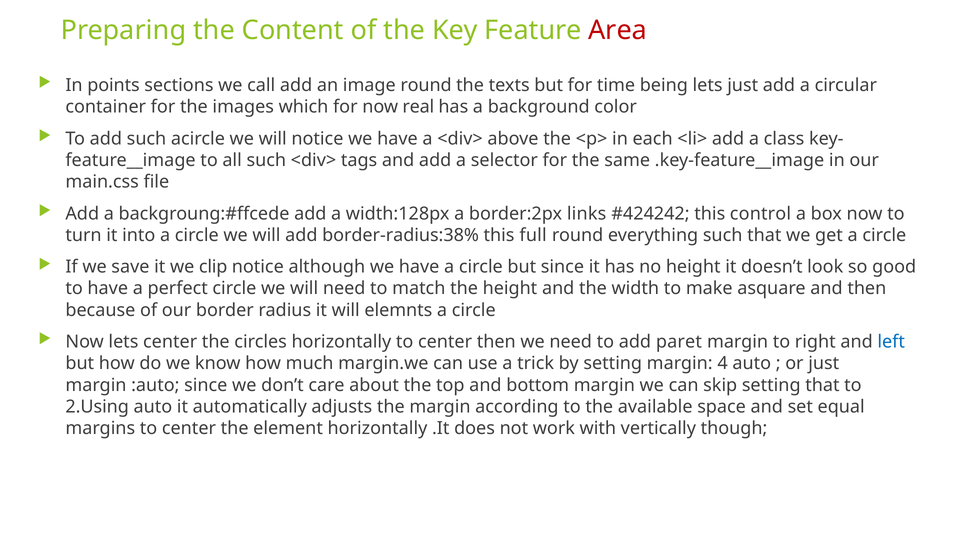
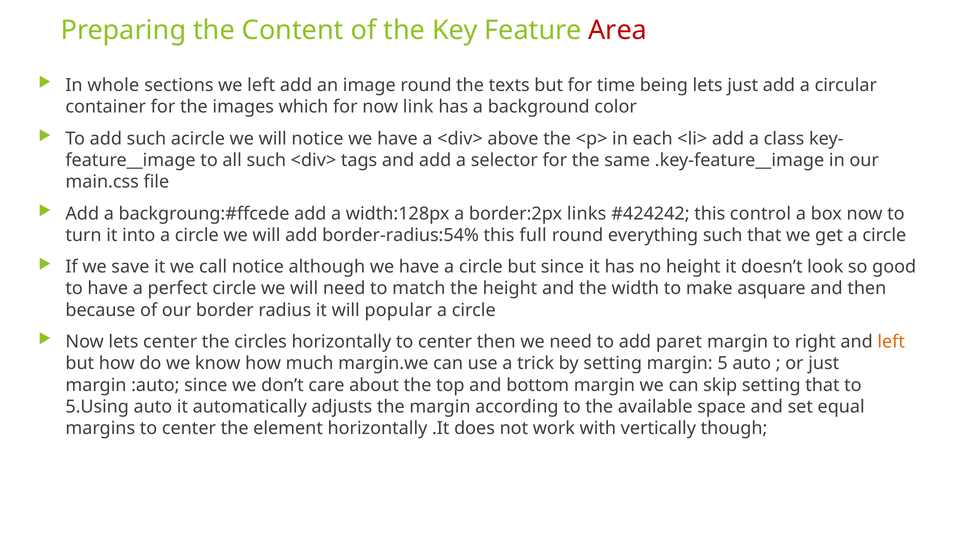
points: points -> whole
we call: call -> left
real: real -> link
border-radius:38%: border-radius:38% -> border-radius:54%
clip: clip -> call
elemnts: elemnts -> popular
left at (891, 342) colour: blue -> orange
4: 4 -> 5
2.Using: 2.Using -> 5.Using
